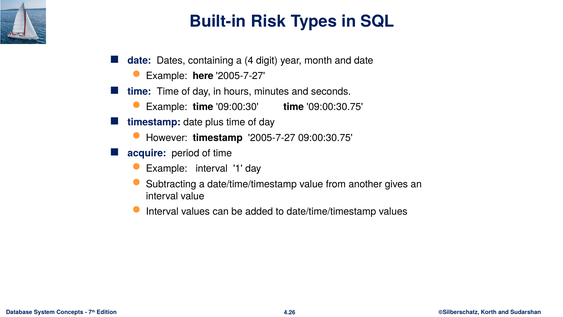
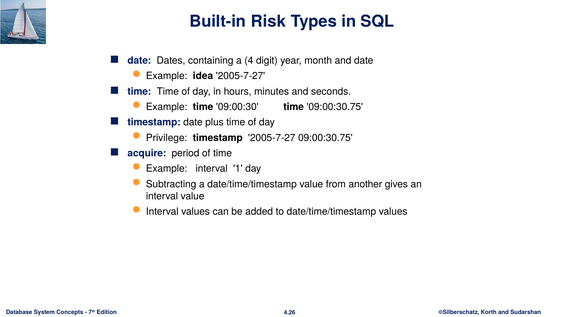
here: here -> idea
However: However -> Privilege
